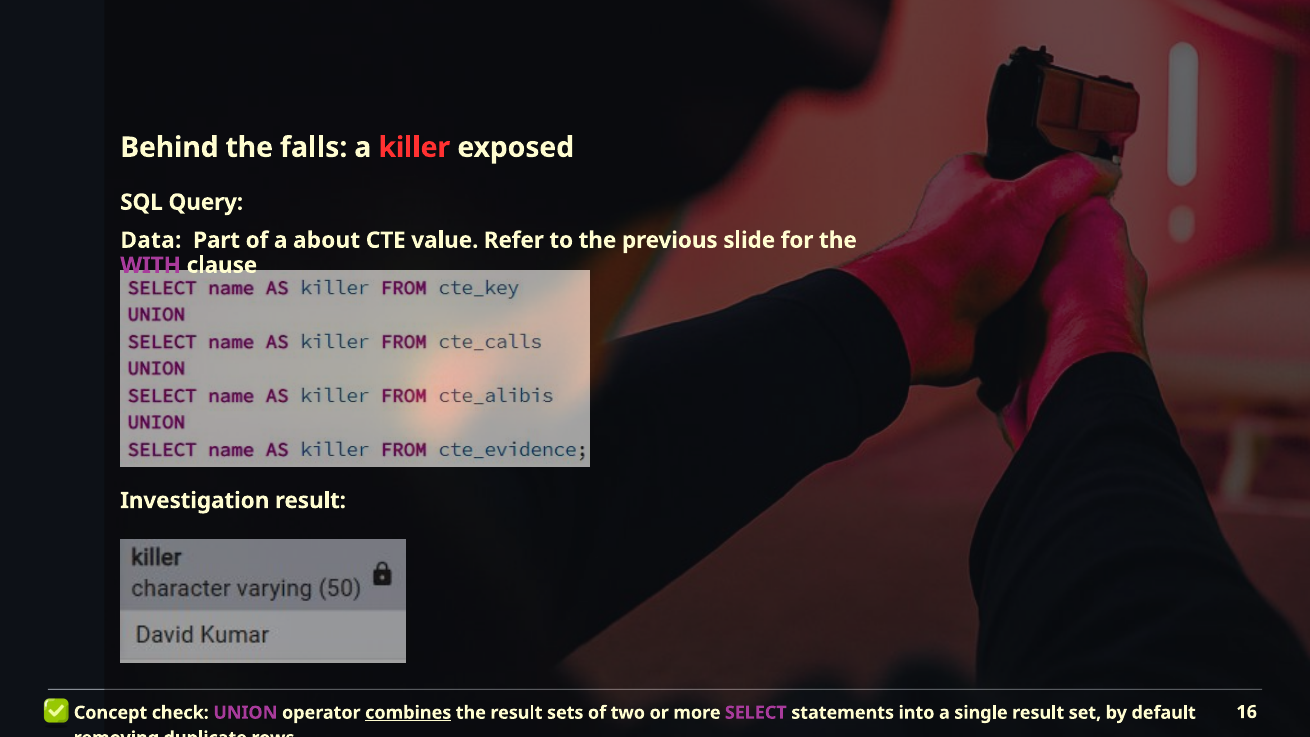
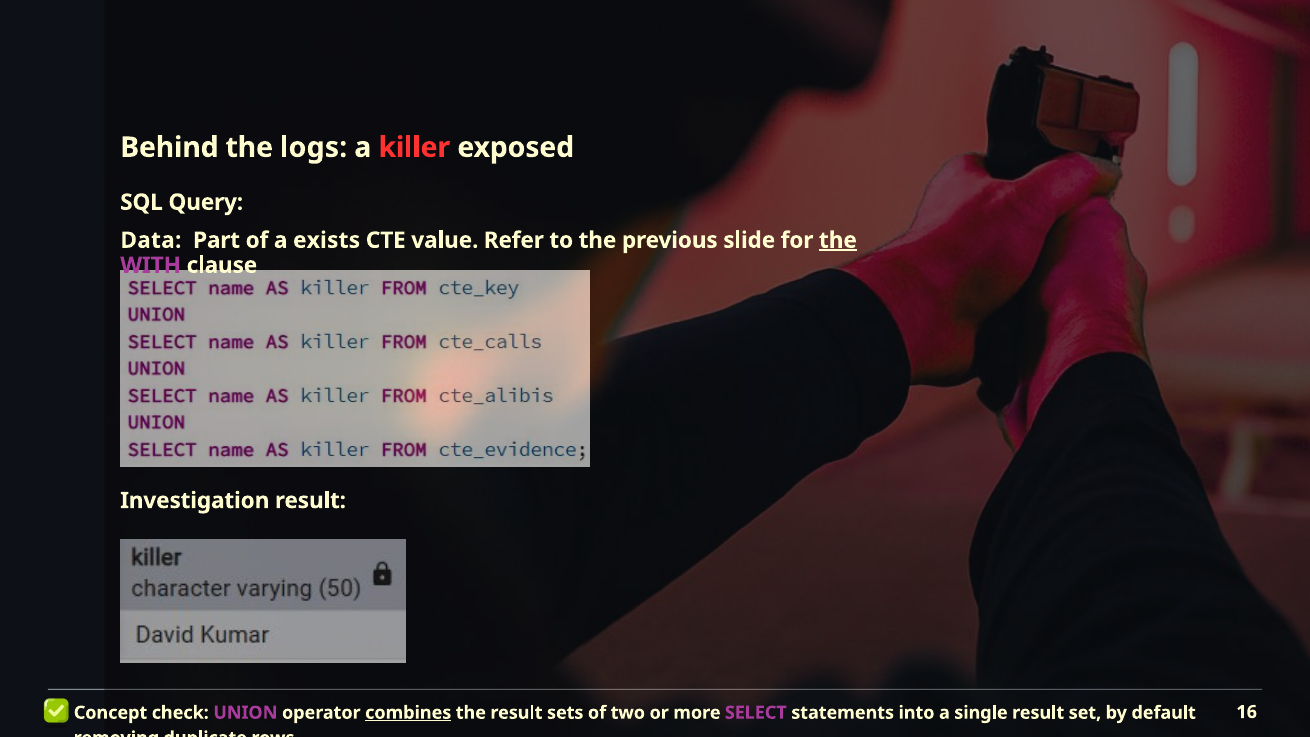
falls: falls -> logs
about: about -> exists
the at (838, 240) underline: none -> present
